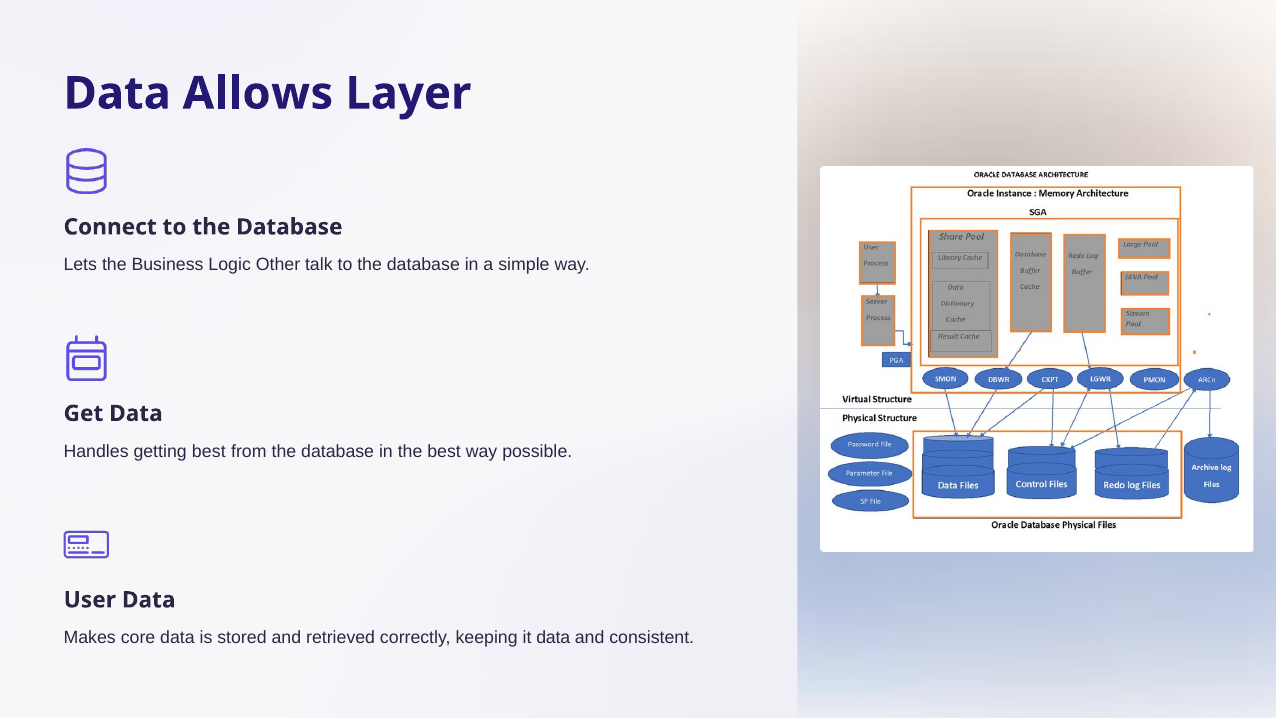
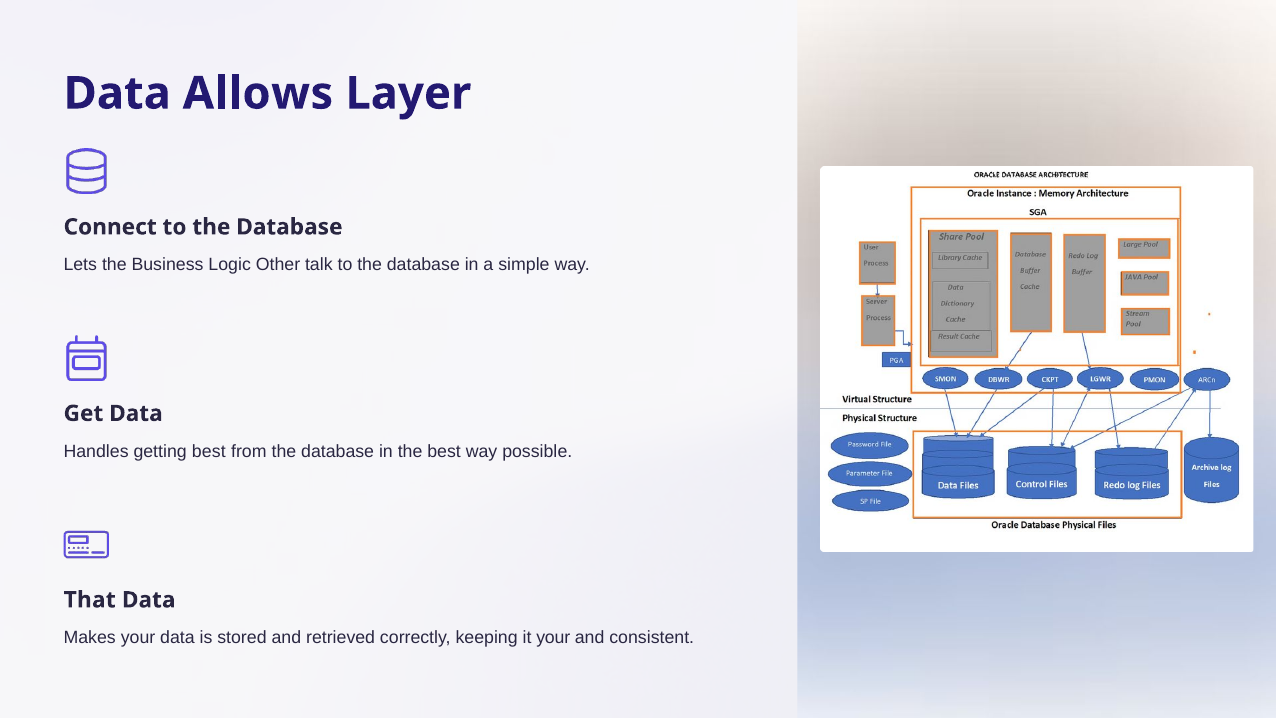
User: User -> That
Makes core: core -> your
it data: data -> your
